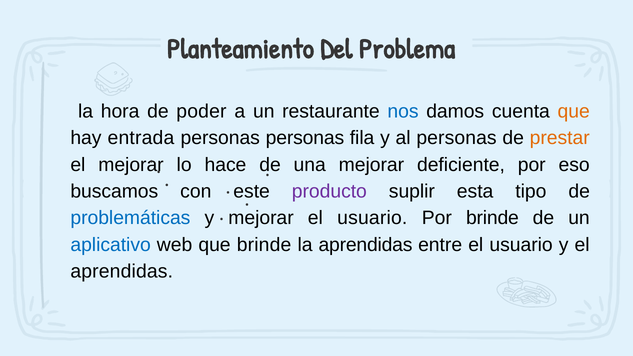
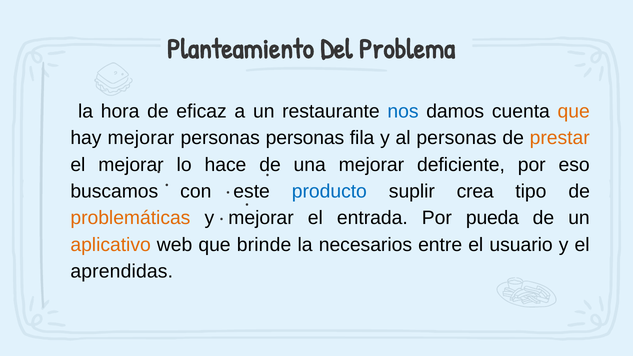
poder: poder -> eficaz
hay entrada: entrada -> mejorar
producto colour: purple -> blue
esta: esta -> crea
problemáticas colour: blue -> orange
mejorar el usuario: usuario -> entrada
Por brinde: brinde -> pueda
aplicativo colour: blue -> orange
la aprendidas: aprendidas -> necesarios
